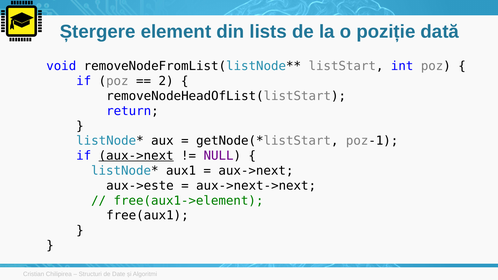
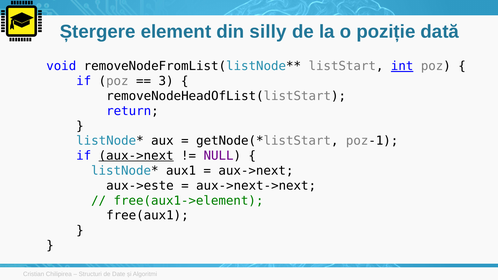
lists: lists -> silly
int underline: none -> present
2: 2 -> 3
